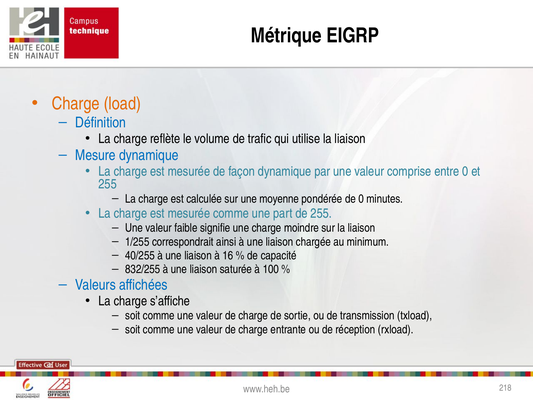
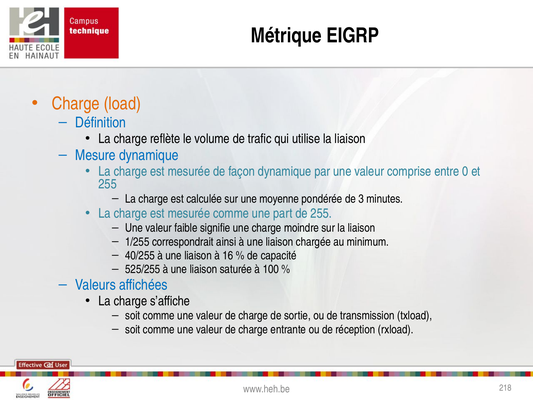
de 0: 0 -> 3
832/255: 832/255 -> 525/255
